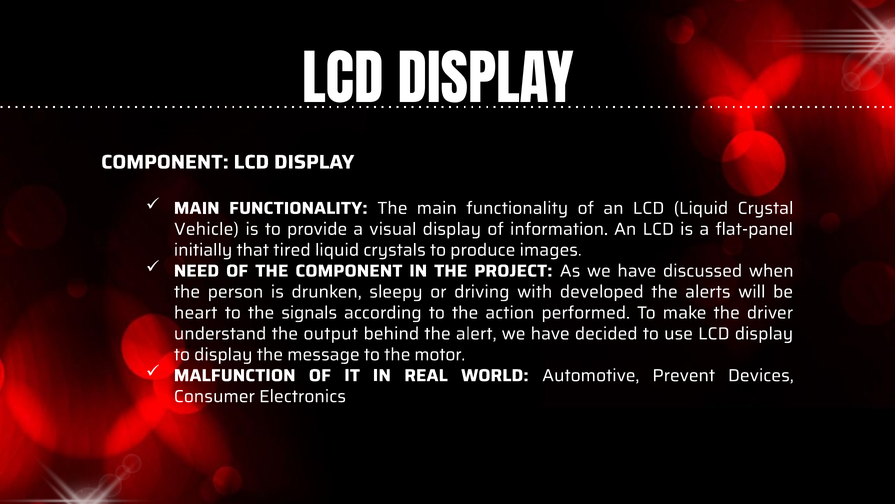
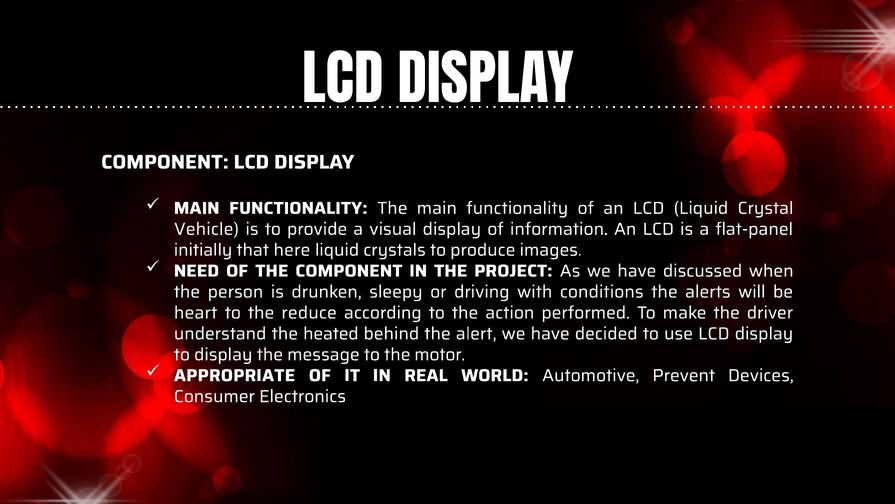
tired: tired -> here
developed: developed -> conditions
signals: signals -> reduce
output: output -> heated
MALFUNCTION: MALFUNCTION -> APPROPRIATE
